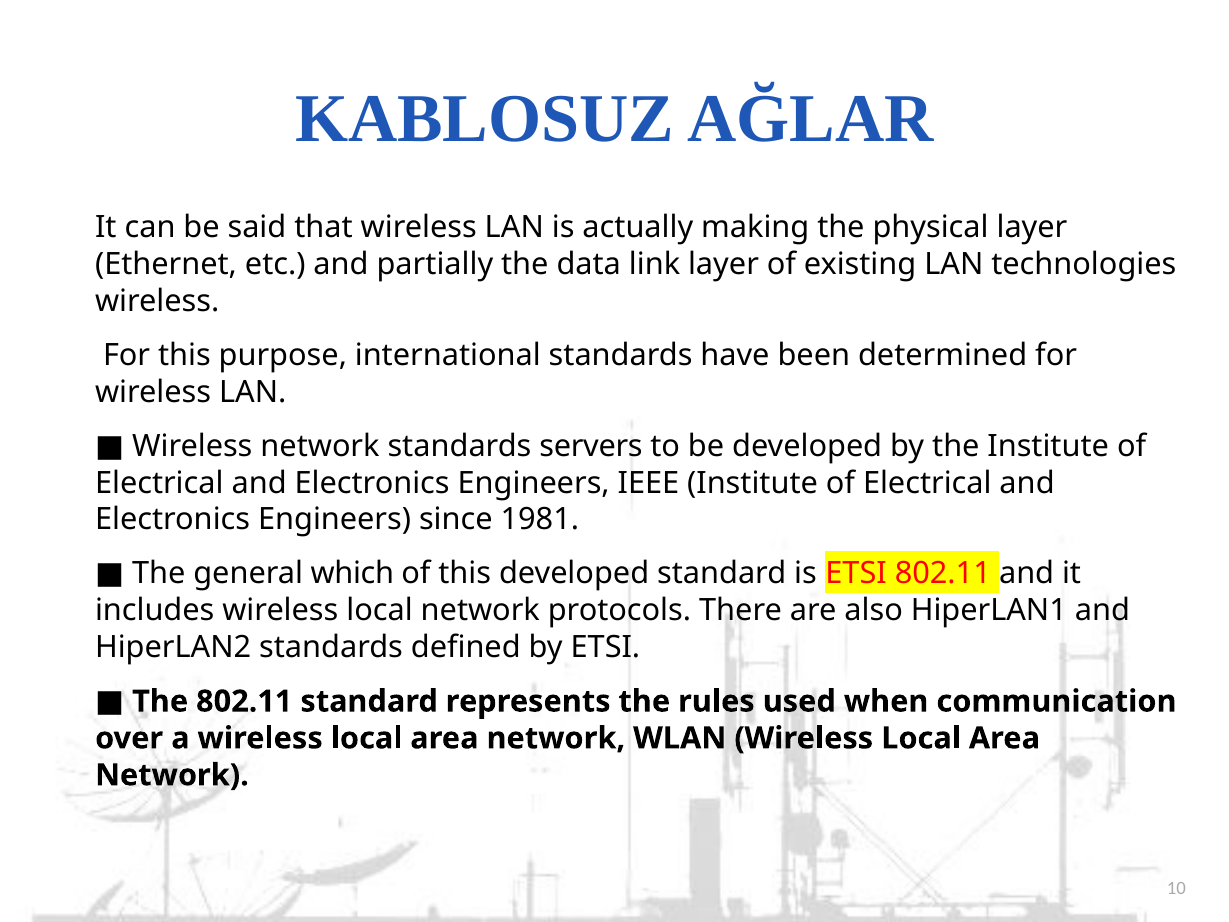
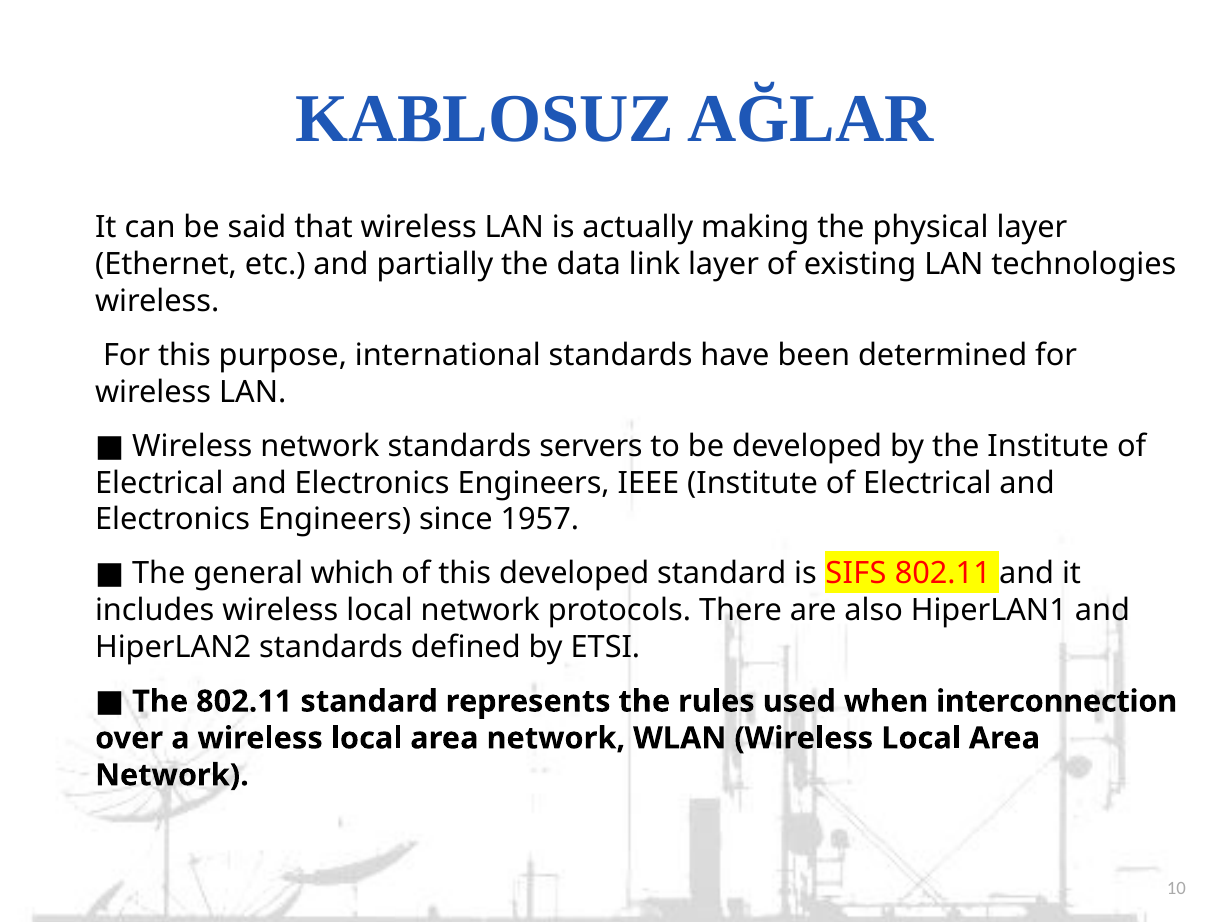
1981: 1981 -> 1957
is ETSI: ETSI -> SIFS
communication: communication -> interconnection
